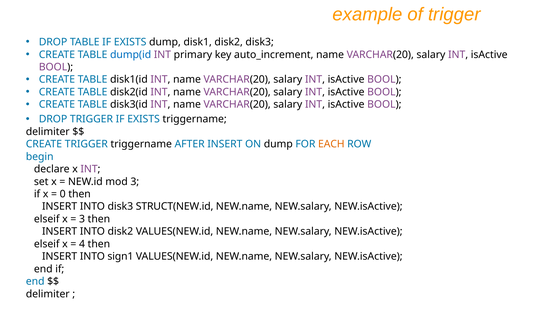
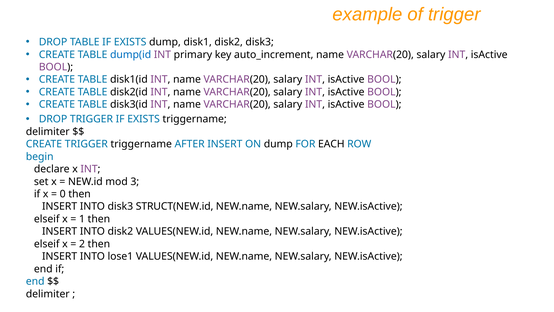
EACH colour: orange -> black
3 at (82, 219): 3 -> 1
4: 4 -> 2
sign1: sign1 -> lose1
